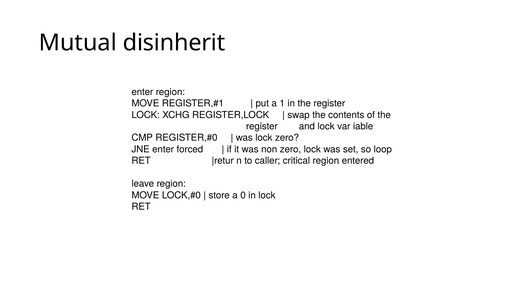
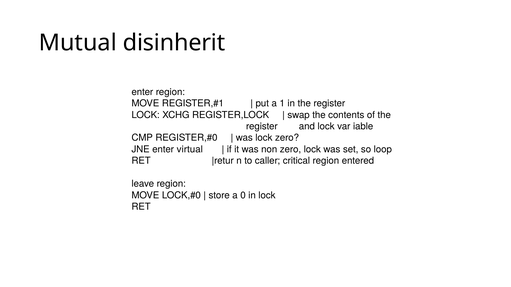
forced: forced -> virtual
